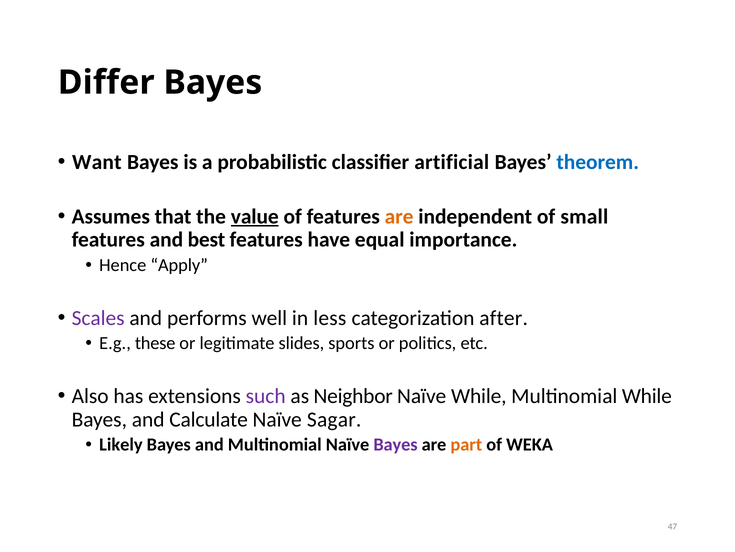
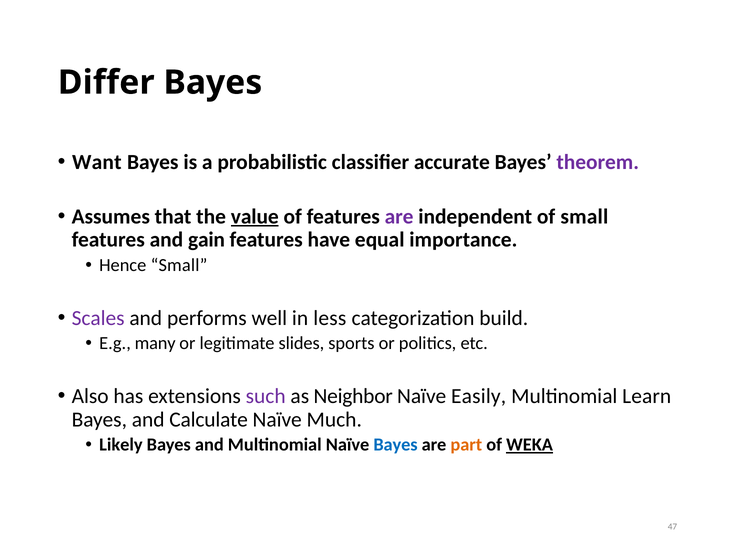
artificial: artificial -> accurate
theorem colour: blue -> purple
are at (399, 216) colour: orange -> purple
best: best -> gain
Hence Apply: Apply -> Small
after: after -> build
these: these -> many
Naïve While: While -> Easily
Multinomial While: While -> Learn
Sagar: Sagar -> Much
Bayes at (395, 444) colour: purple -> blue
WEKA underline: none -> present
